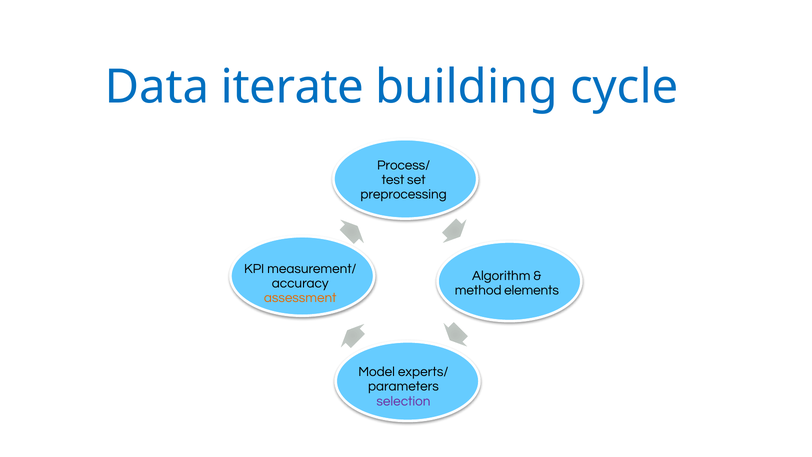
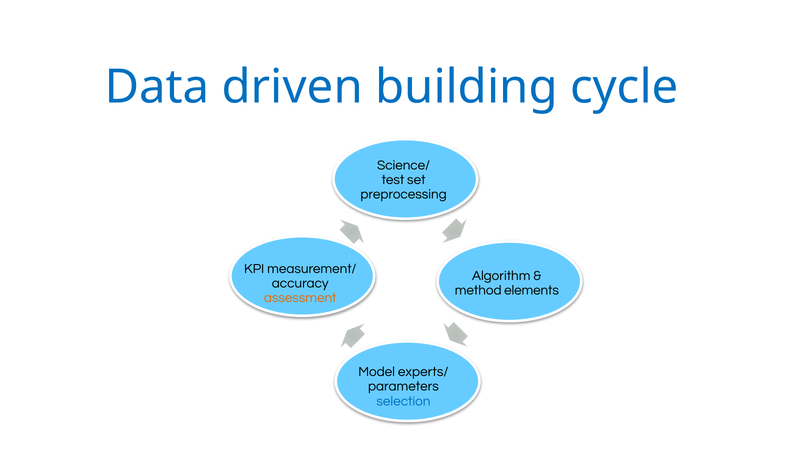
iterate: iterate -> driven
Process/: Process/ -> Science/
selection colour: purple -> blue
